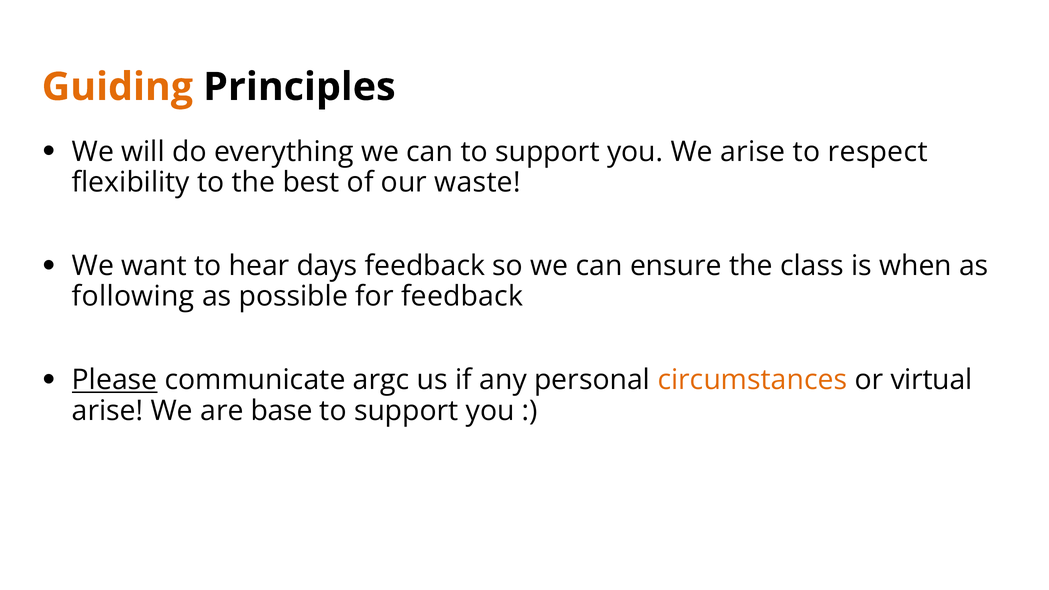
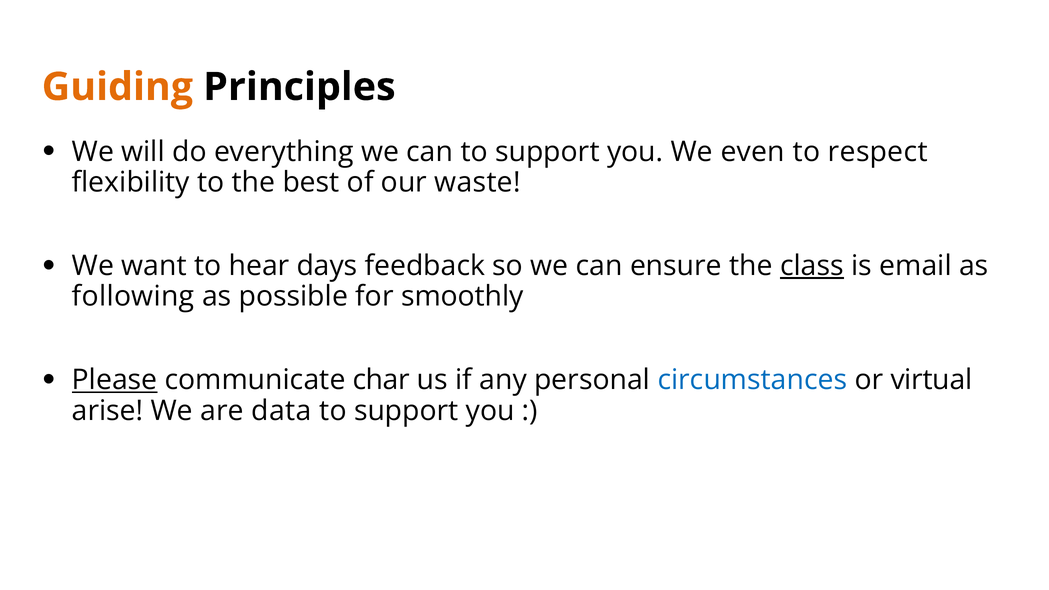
We arise: arise -> even
class underline: none -> present
when: when -> email
for feedback: feedback -> smoothly
argc: argc -> char
circumstances colour: orange -> blue
base: base -> data
